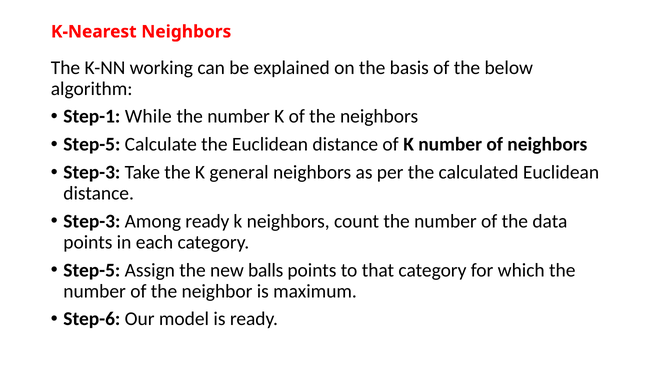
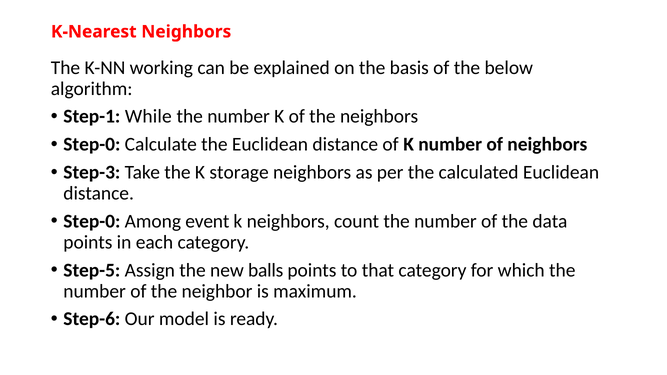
Step-5 at (92, 145): Step-5 -> Step-0
general: general -> storage
Step-3 at (92, 221): Step-3 -> Step-0
Among ready: ready -> event
